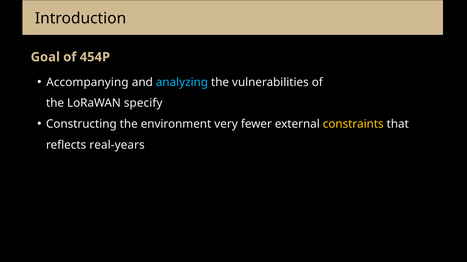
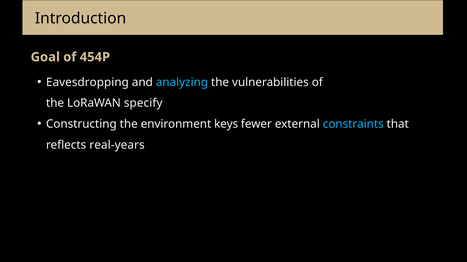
Accompanying: Accompanying -> Eavesdropping
very: very -> keys
constraints colour: yellow -> light blue
